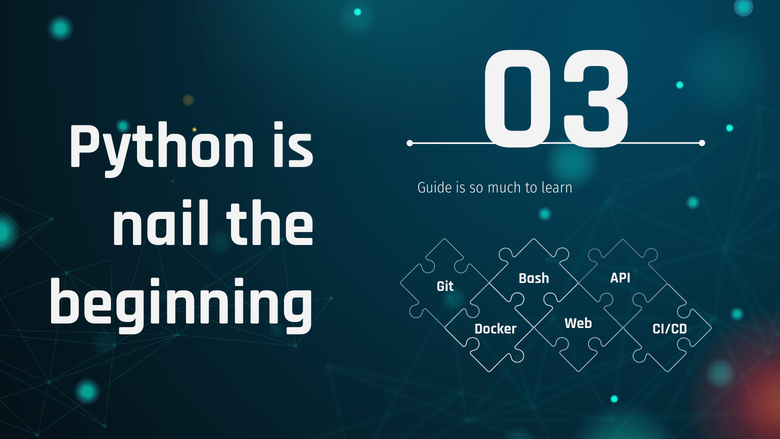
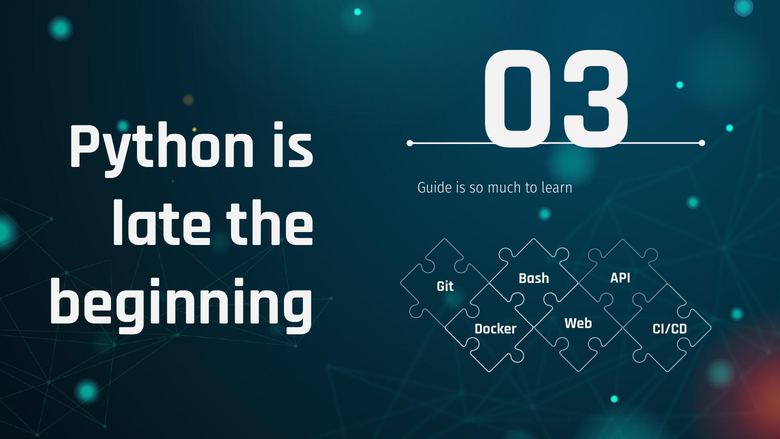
nail: nail -> late
